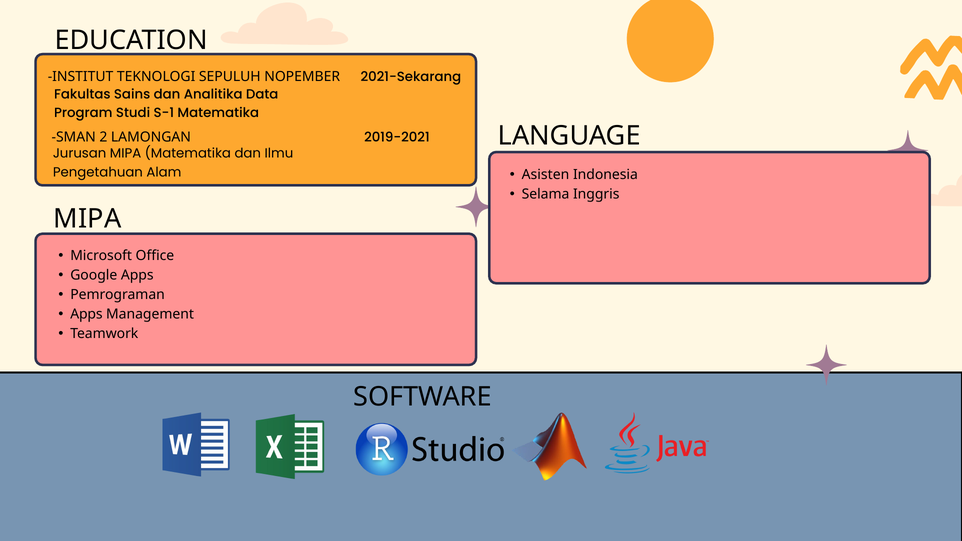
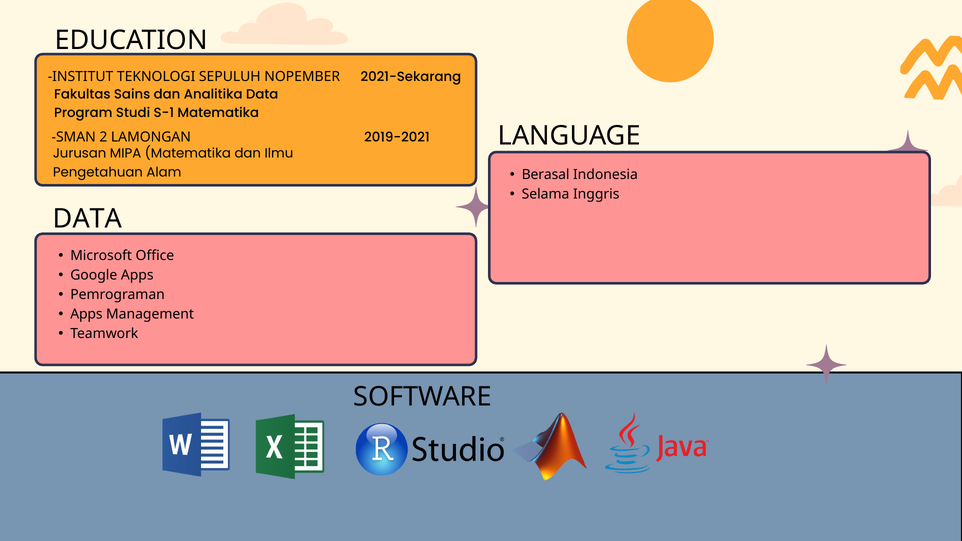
Asisten: Asisten -> Berasal
MIPA at (87, 219): MIPA -> DATA
